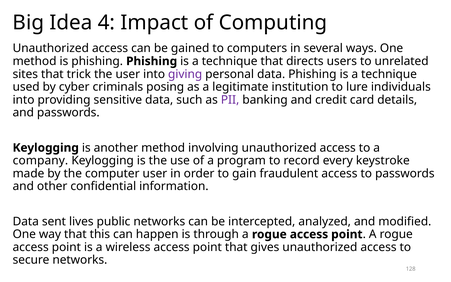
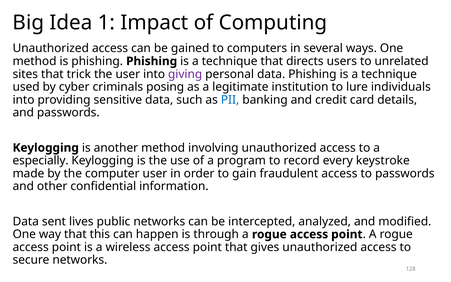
4: 4 -> 1
PII colour: purple -> blue
company: company -> especially
